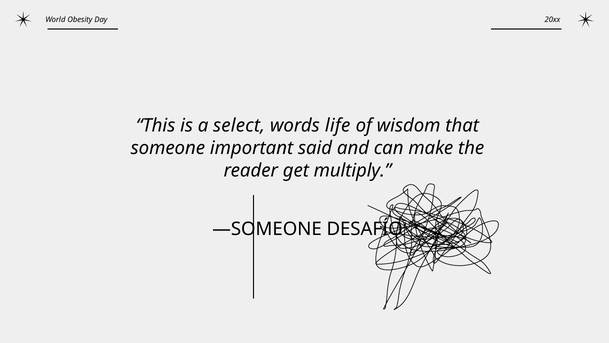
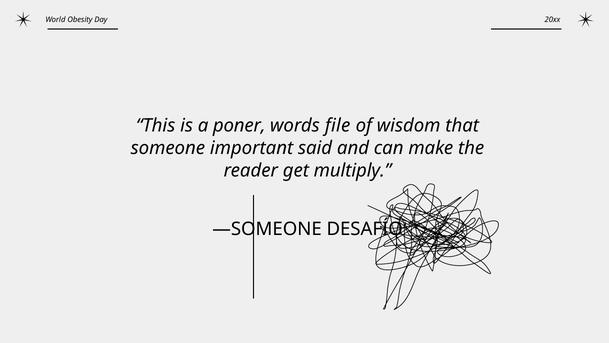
select: select -> poner
life: life -> file
